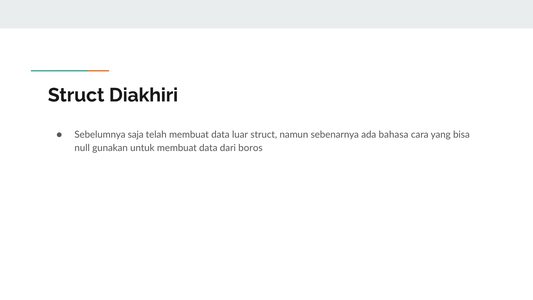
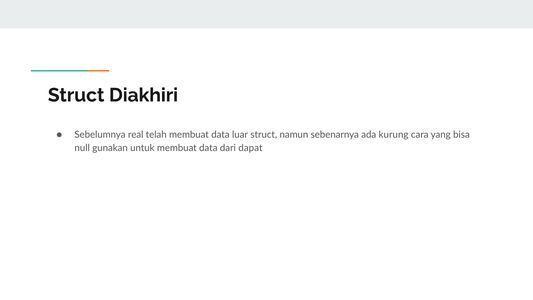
saja: saja -> real
bahasa: bahasa -> kurung
boros: boros -> dapat
